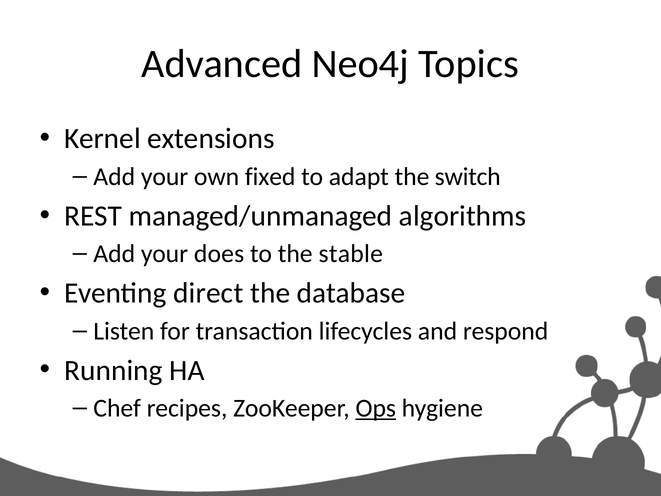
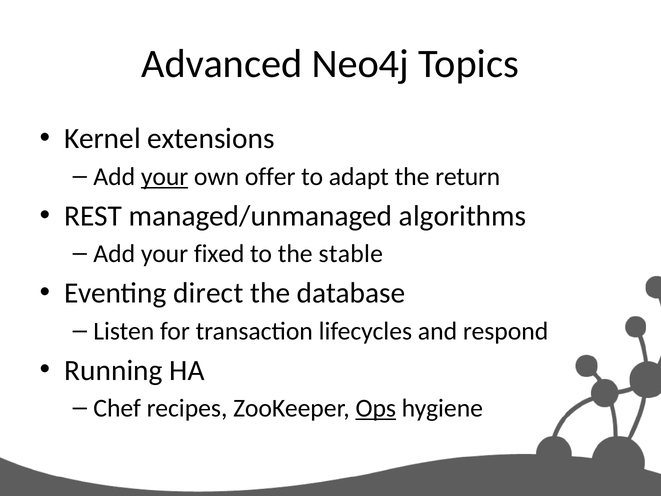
your at (165, 177) underline: none -> present
fixed: fixed -> offer
switch: switch -> return
does: does -> fixed
